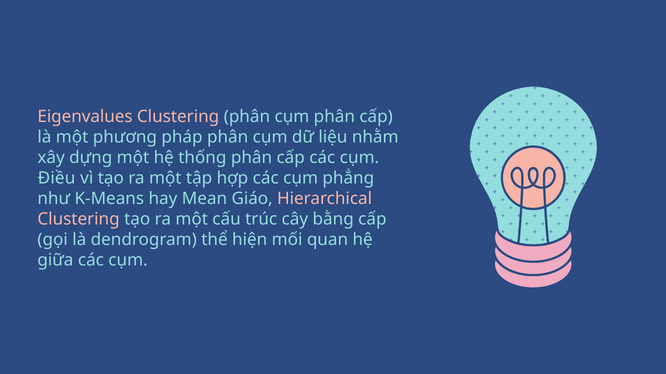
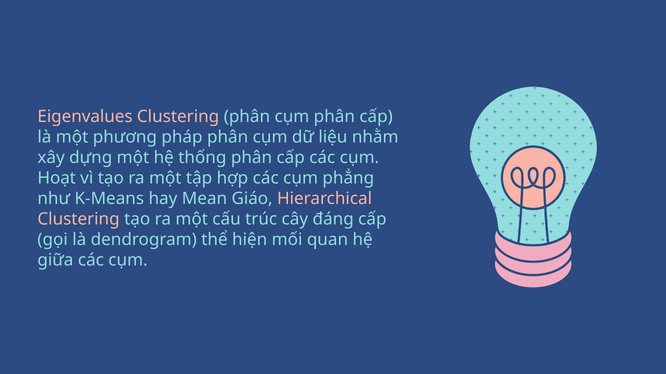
Điều: Điều -> Hoạt
bằng: bằng -> đáng
